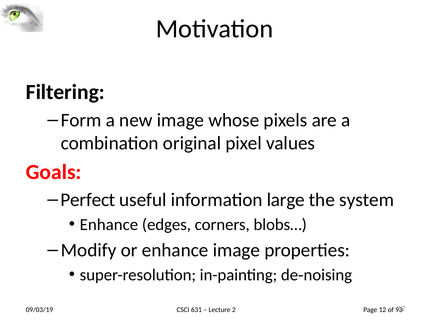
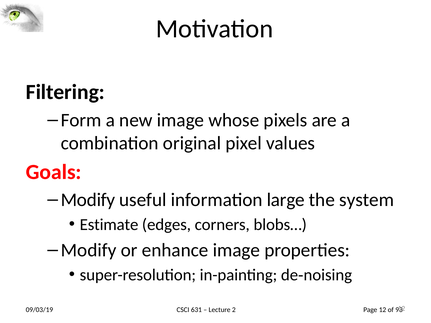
Perfect at (88, 200): Perfect -> Modify
Enhance at (109, 225): Enhance -> Estimate
